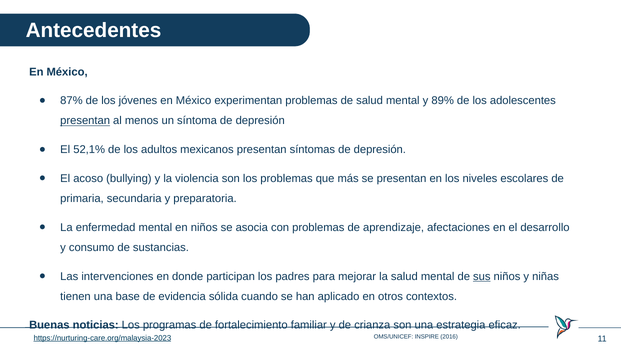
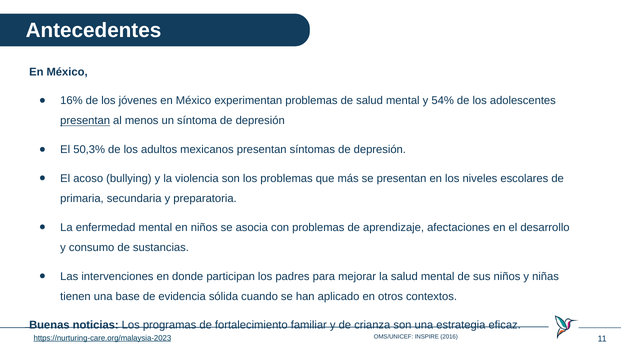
87%: 87% -> 16%
89%: 89% -> 54%
52,1%: 52,1% -> 50,3%
sus underline: present -> none
